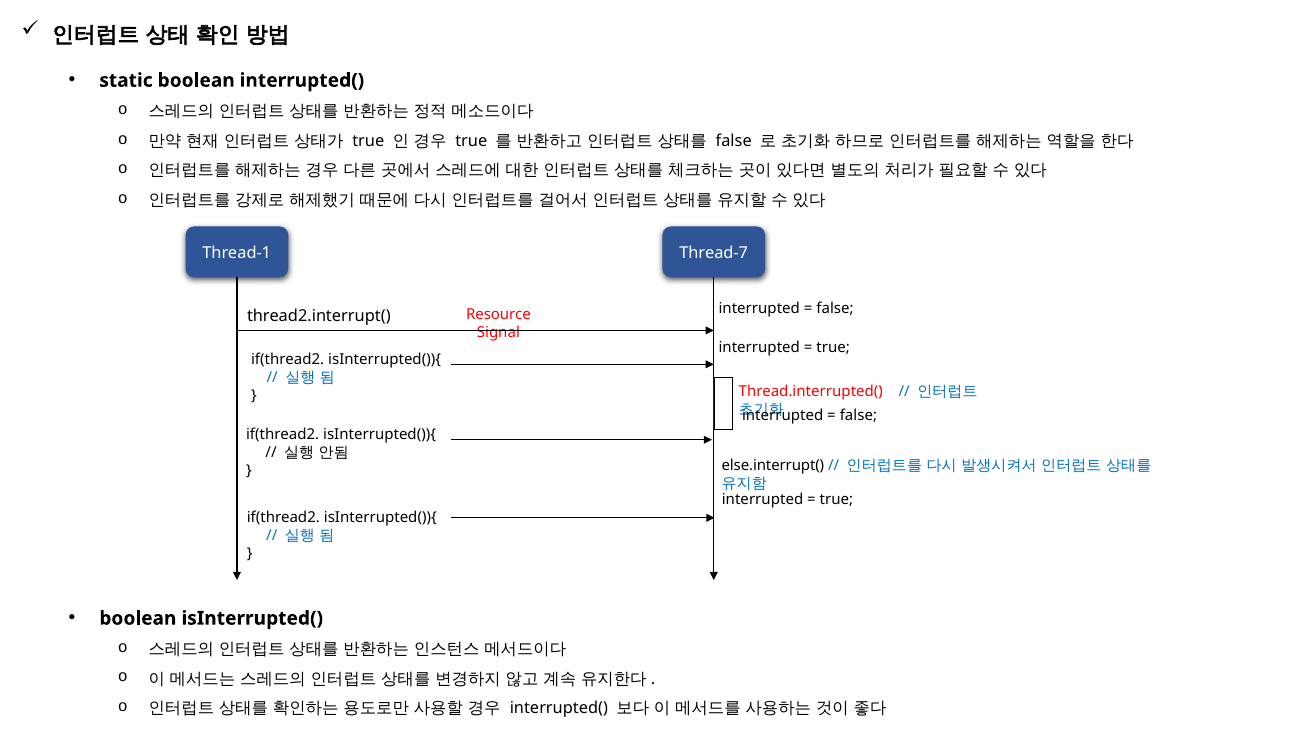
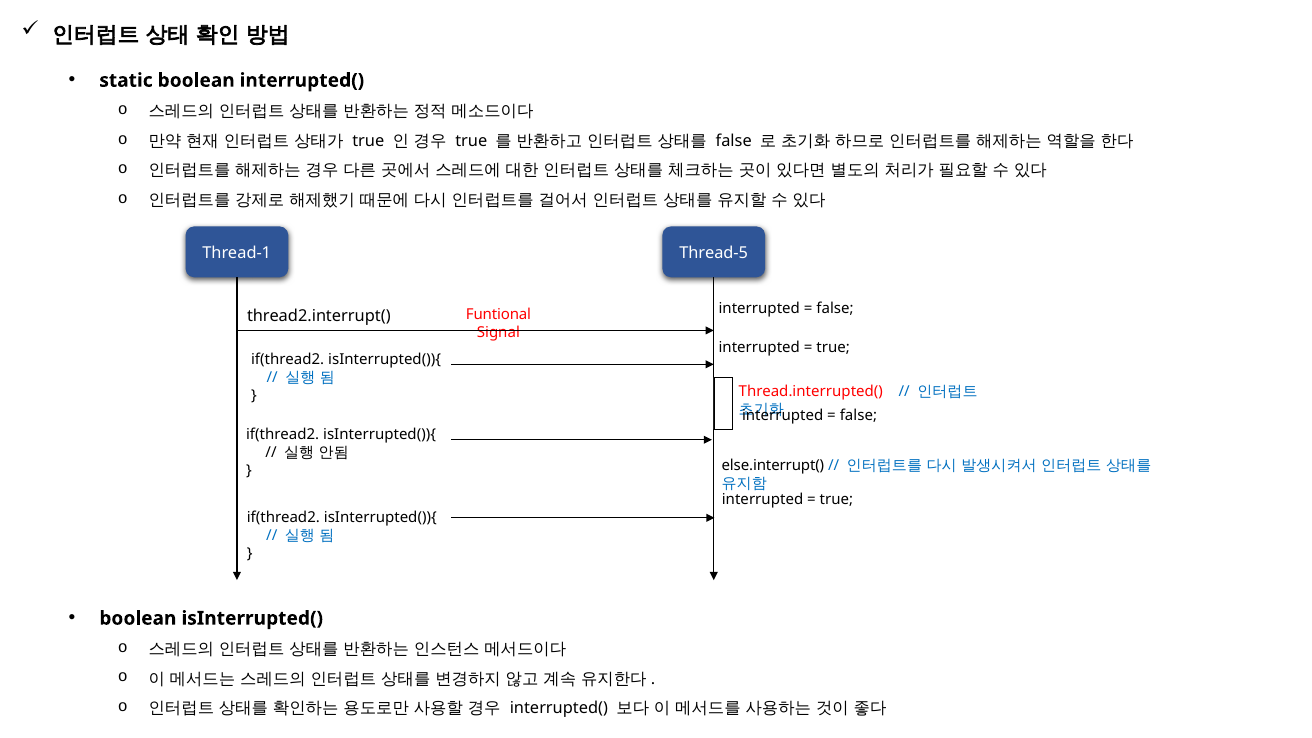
Thread-7: Thread-7 -> Thread-5
Resource: Resource -> Funtional
